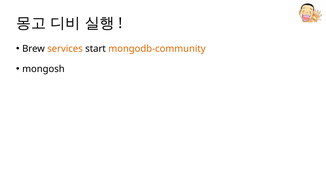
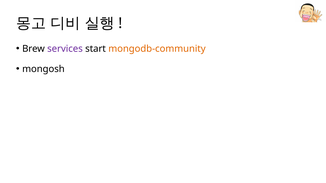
services colour: orange -> purple
